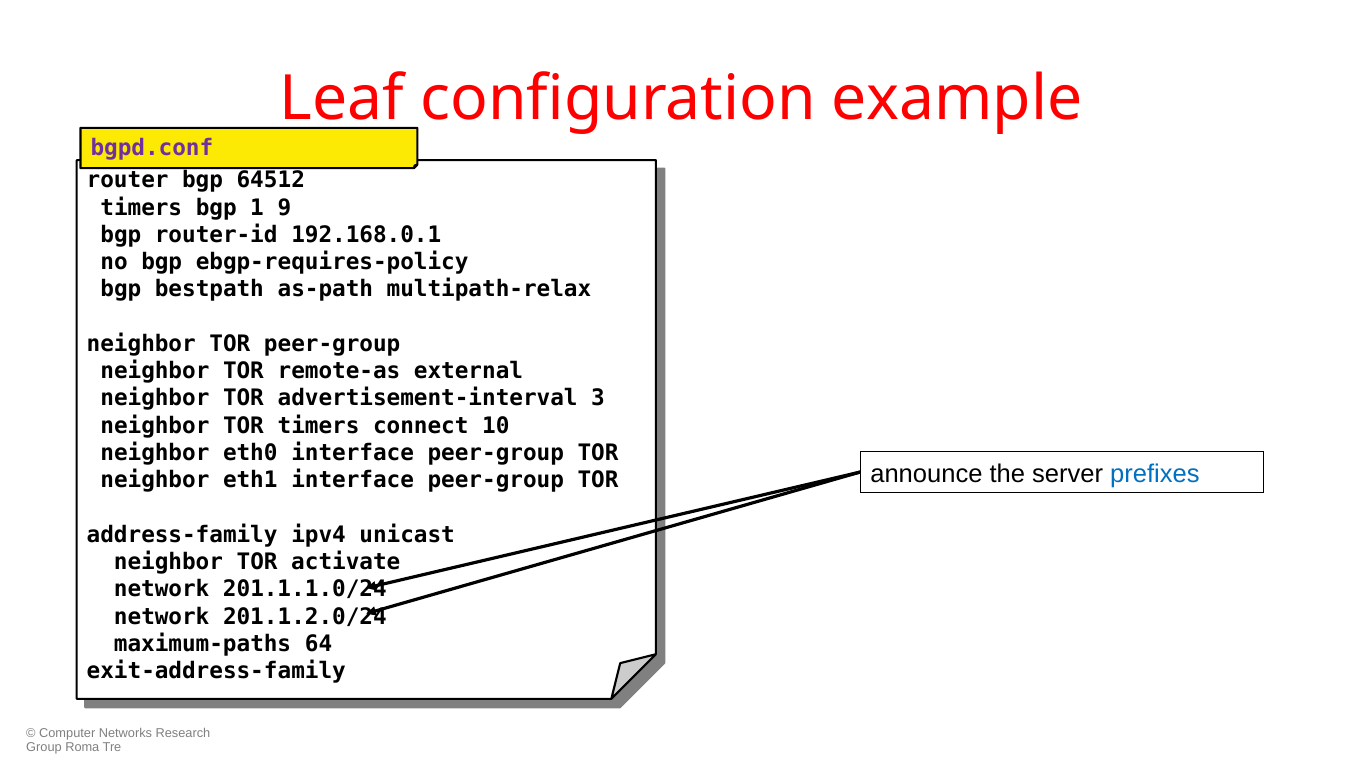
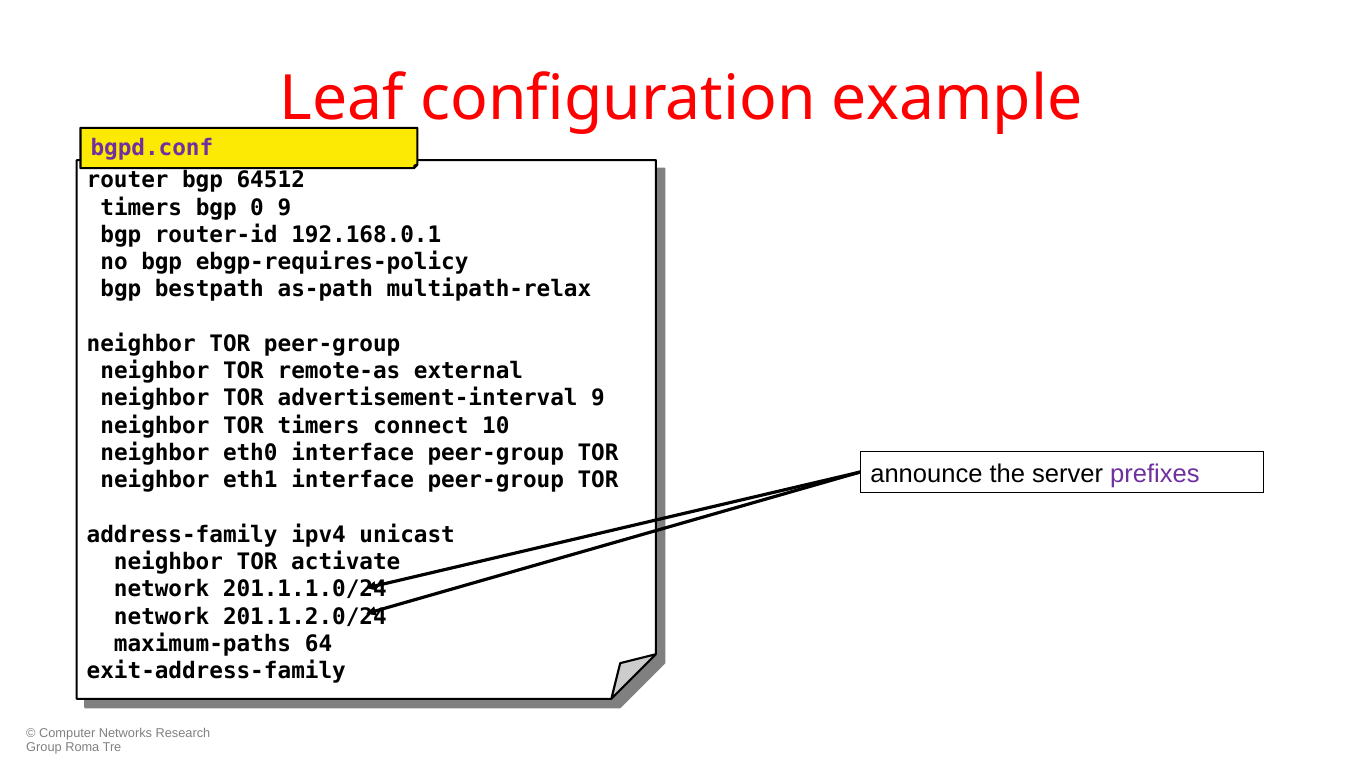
1 at (257, 208): 1 -> 0
3 at (598, 398): 3 -> 9
prefixes colour: blue -> purple
